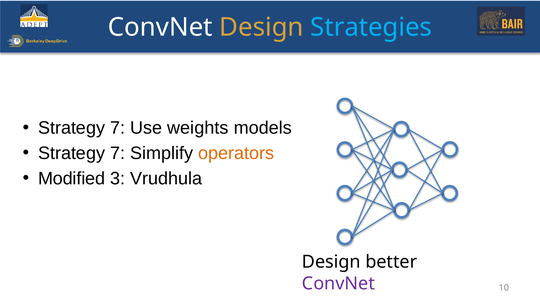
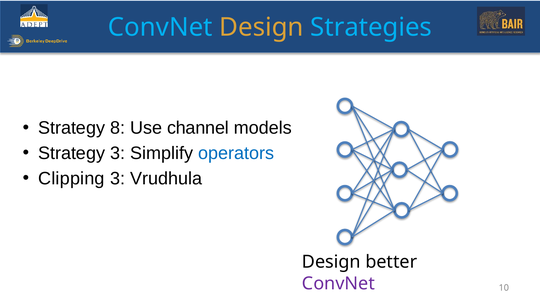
ConvNet at (160, 27) colour: white -> light blue
7 at (118, 128): 7 -> 8
weights: weights -> channel
7 at (118, 153): 7 -> 3
operators colour: orange -> blue
Modified: Modified -> Clipping
